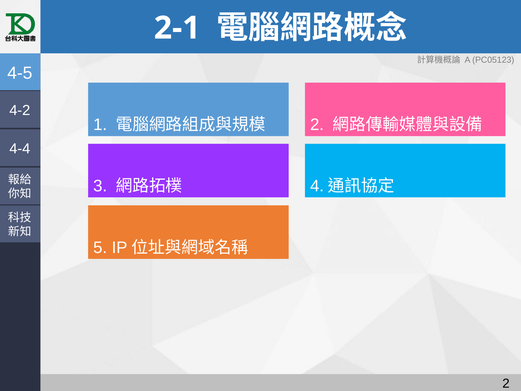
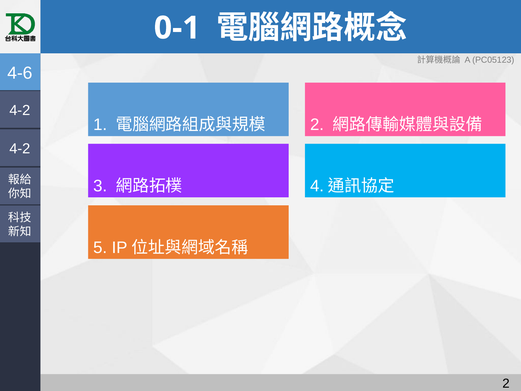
2-1: 2-1 -> 0-1
4-5: 4-5 -> 4-6
4-4 at (20, 149): 4-4 -> 4-2
